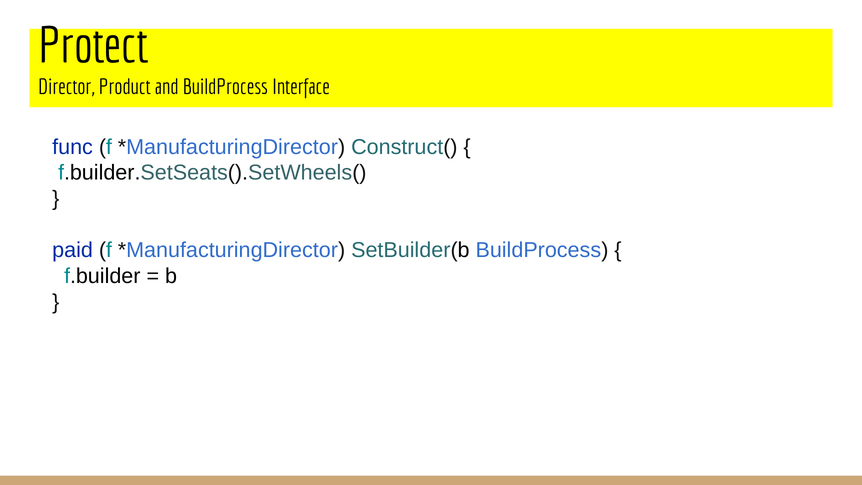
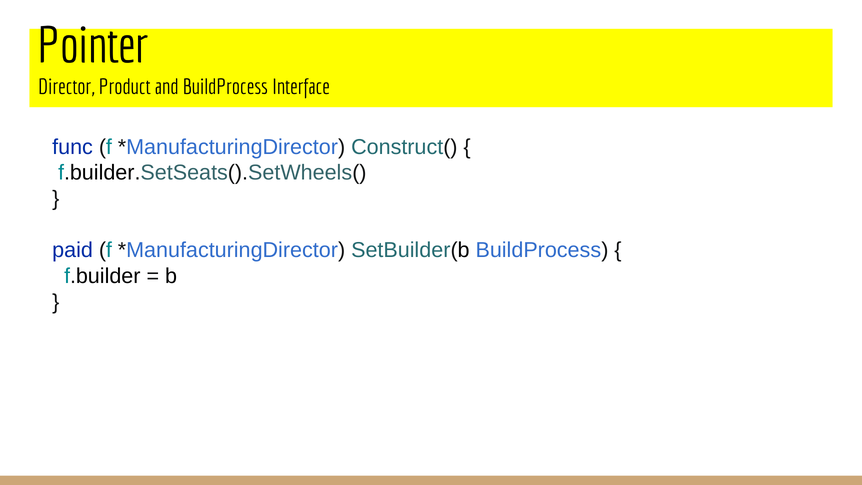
Protect: Protect -> Pointer
